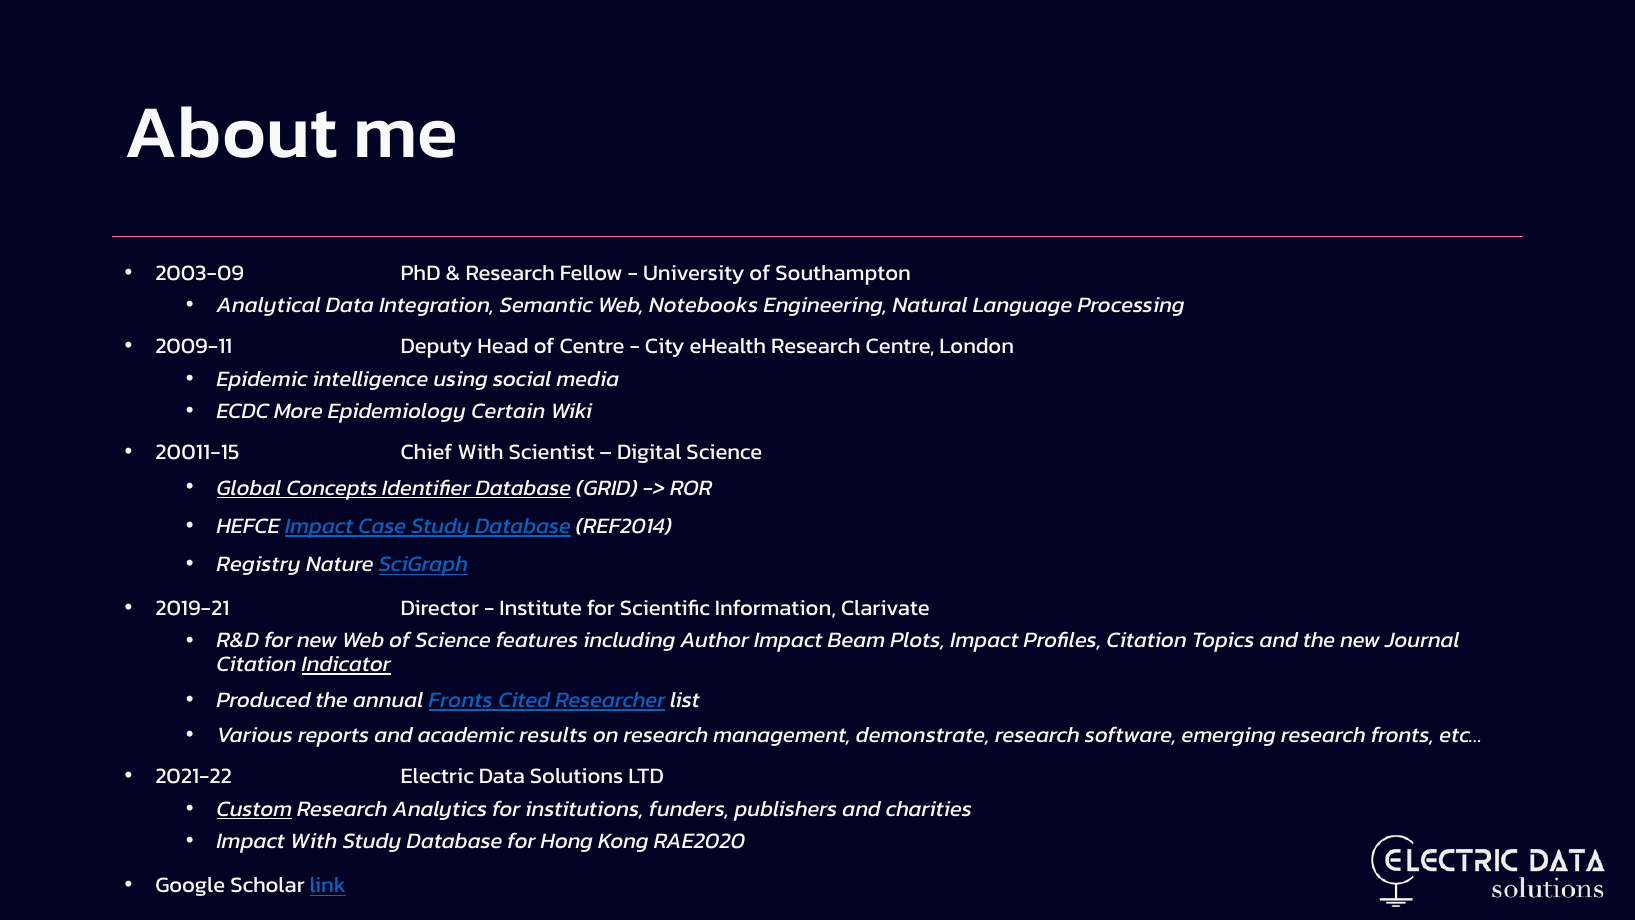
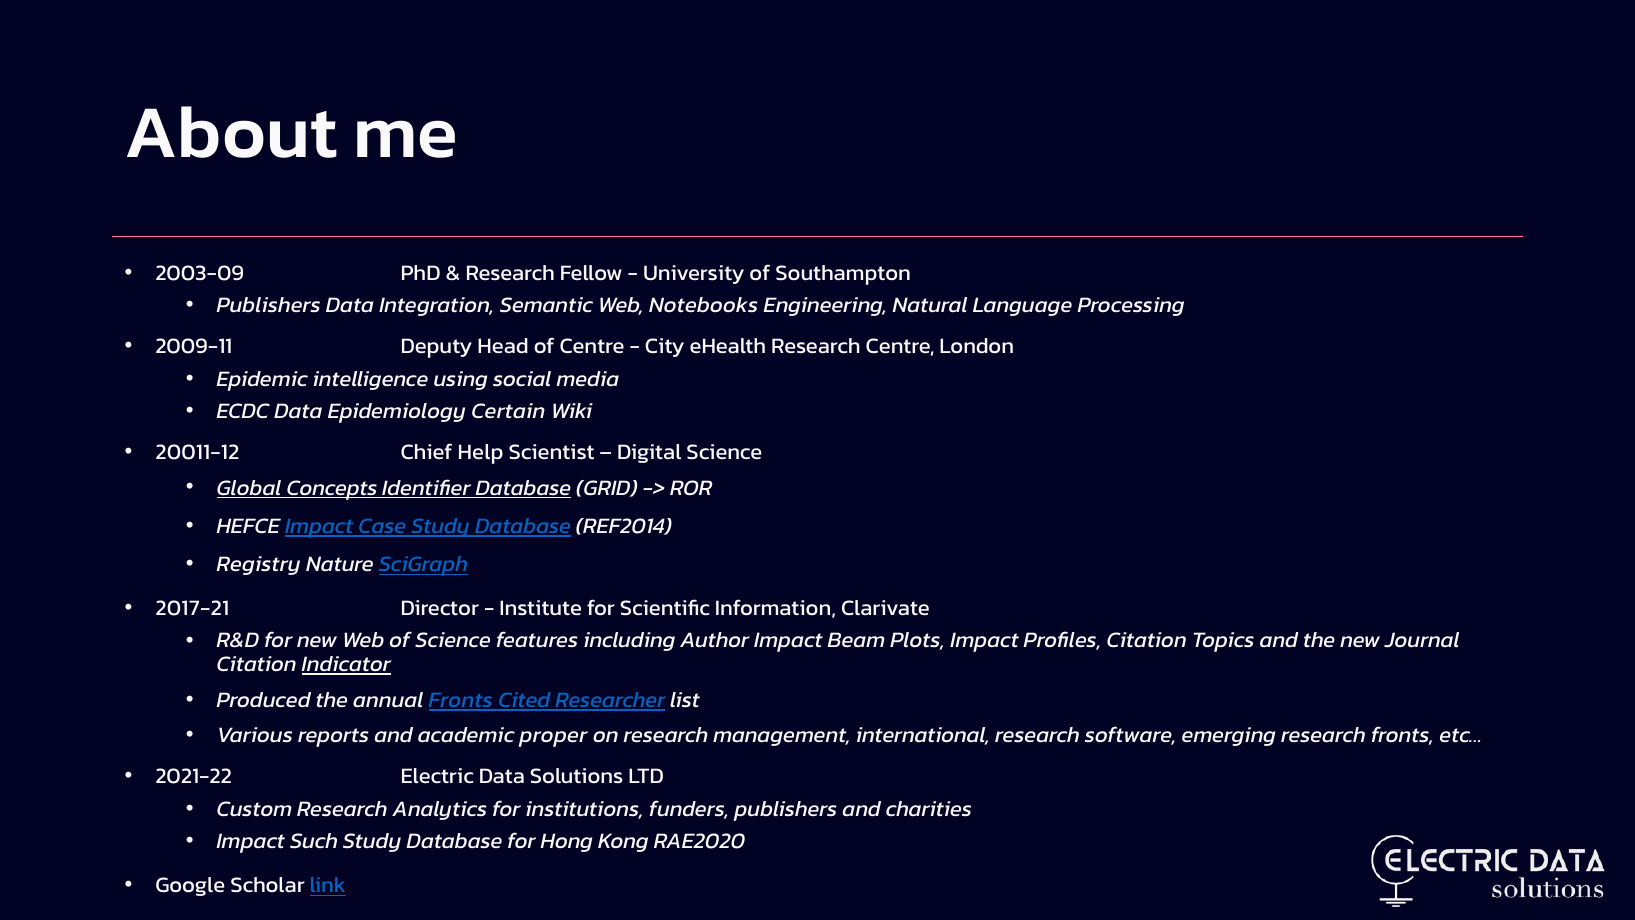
Analytical at (269, 305): Analytical -> Publishers
ECDC More: More -> Data
20011-15: 20011-15 -> 20011-12
Chief With: With -> Help
2019-21: 2019-21 -> 2017-21
results: results -> proper
demonstrate: demonstrate -> international
Custom underline: present -> none
Impact With: With -> Such
